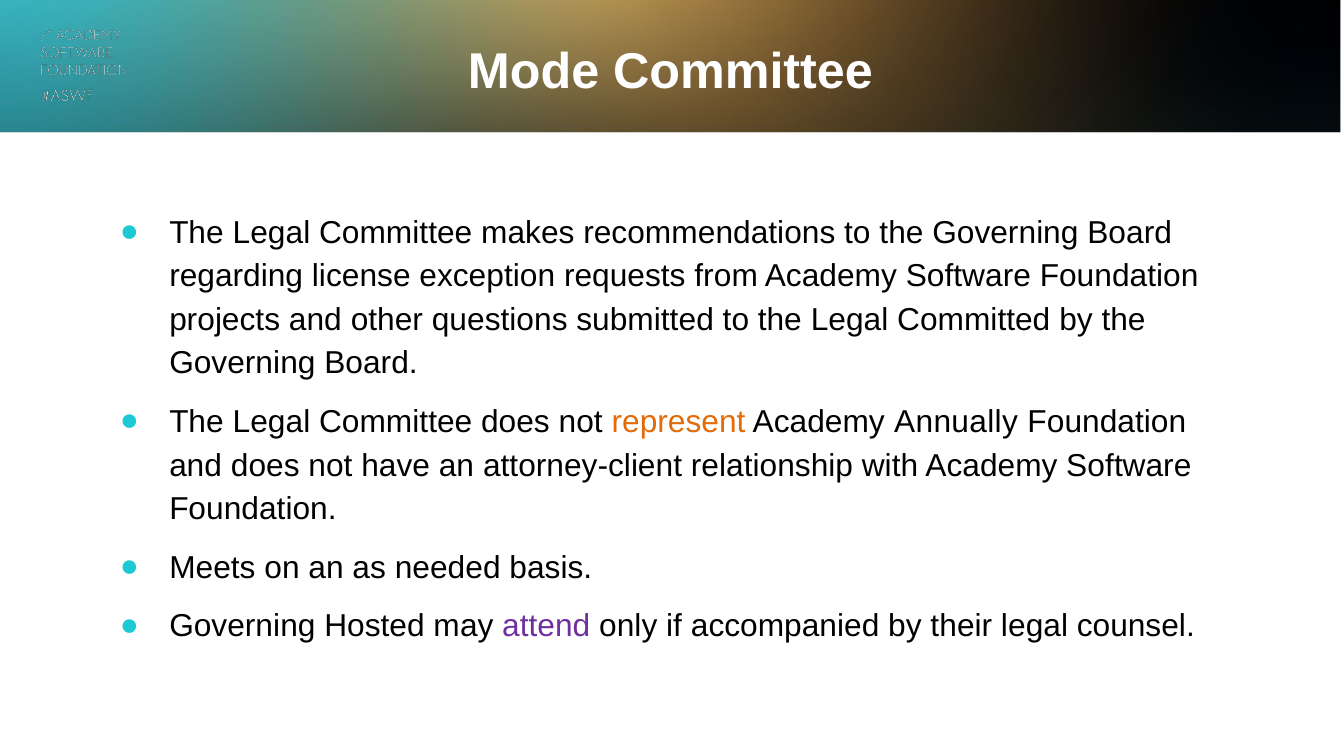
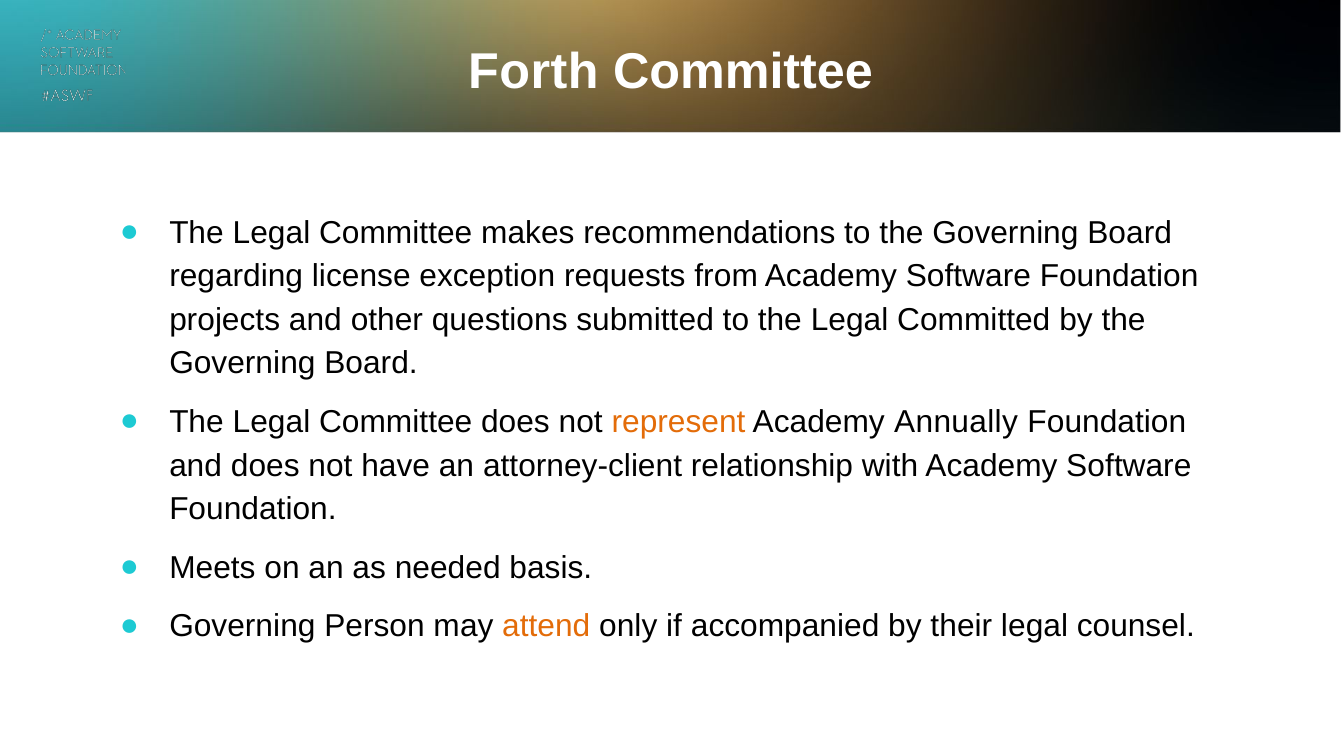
Mode: Mode -> Forth
Hosted: Hosted -> Person
attend colour: purple -> orange
